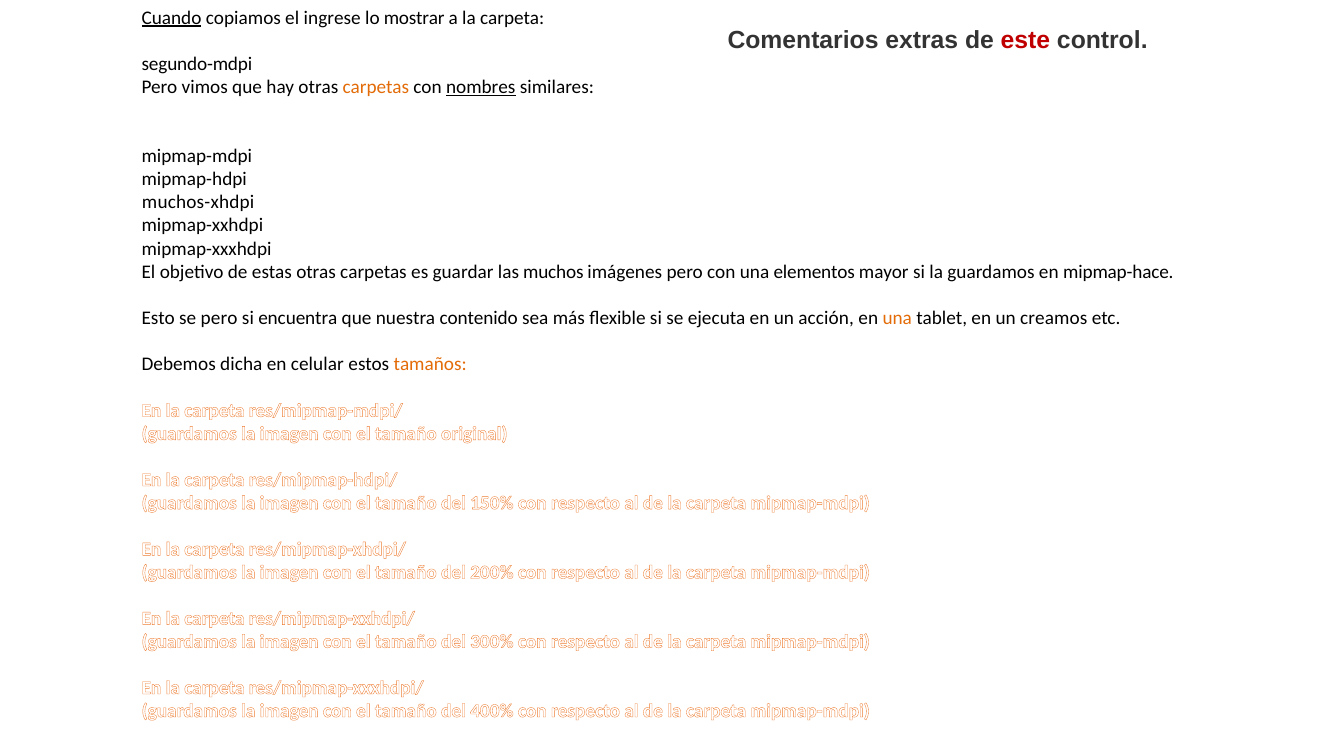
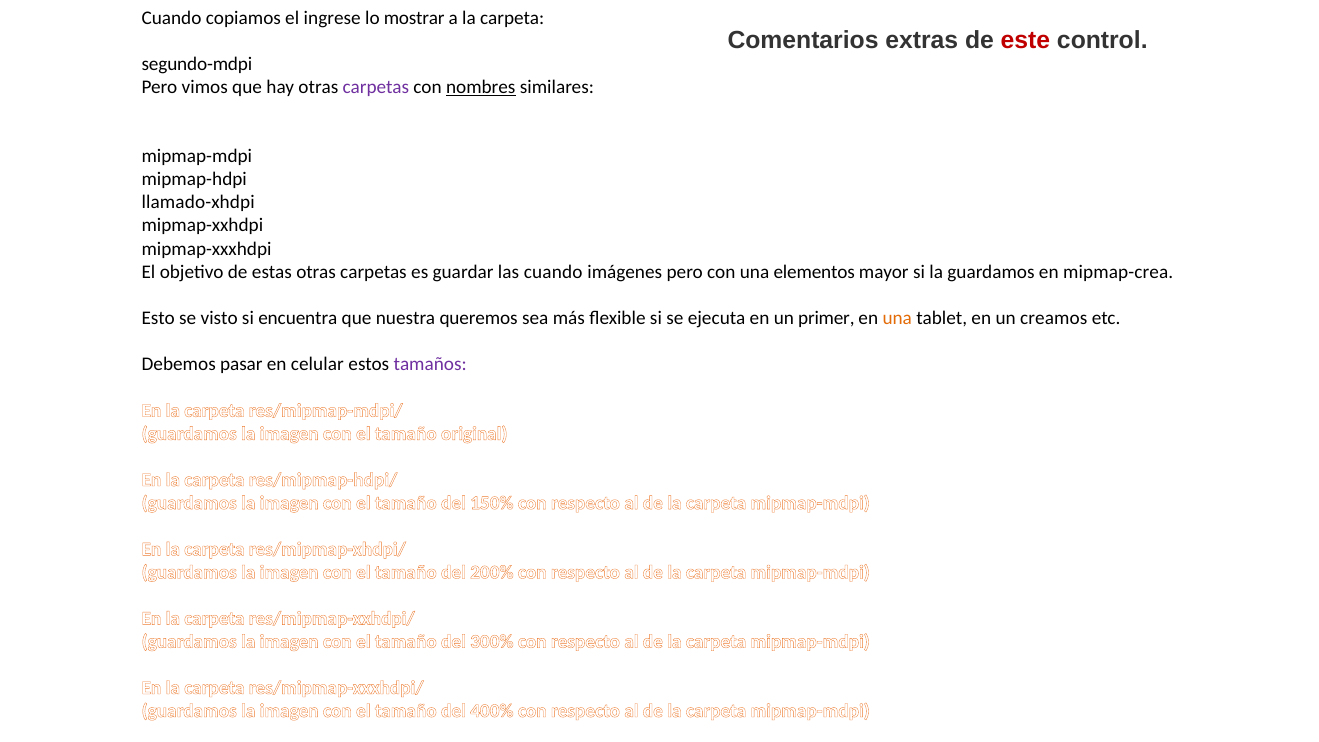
Cuando at (172, 18) underline: present -> none
carpetas at (376, 87) colour: orange -> purple
muchos-xhdpi: muchos-xhdpi -> llamado-xhdpi
las muchos: muchos -> cuando
mipmap-hace: mipmap-hace -> mipmap-crea
se pero: pero -> visto
contenido: contenido -> queremos
acción: acción -> primer
dicha: dicha -> pasar
tamaños colour: orange -> purple
